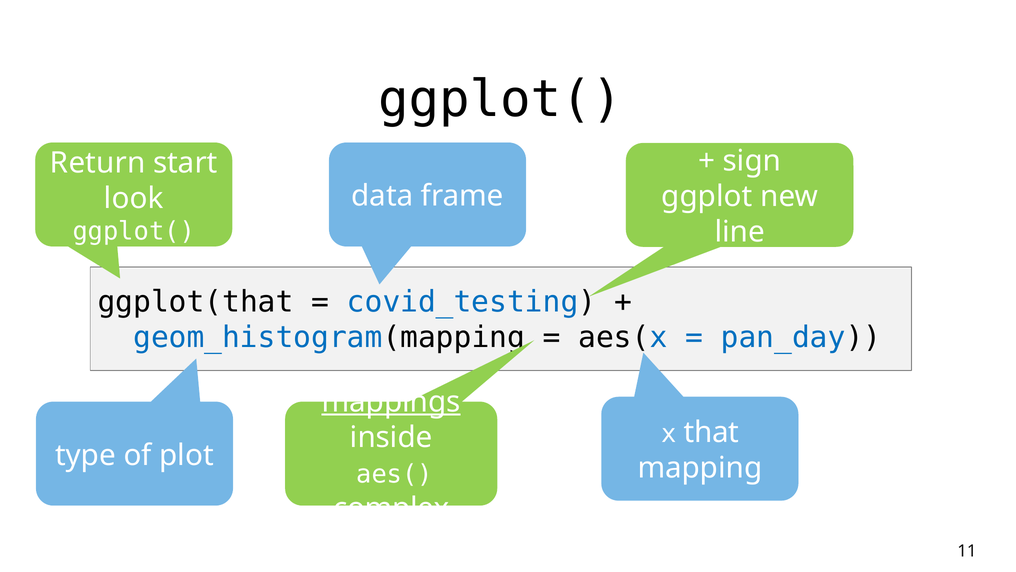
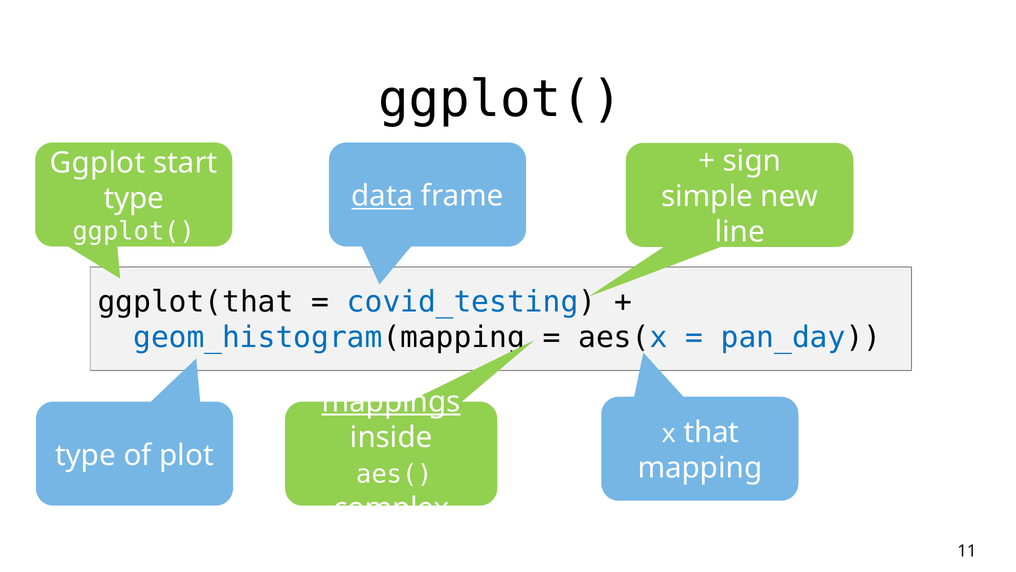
Return: Return -> Ggplot
data underline: none -> present
ggplot: ggplot -> simple
look at (134, 198): look -> type
